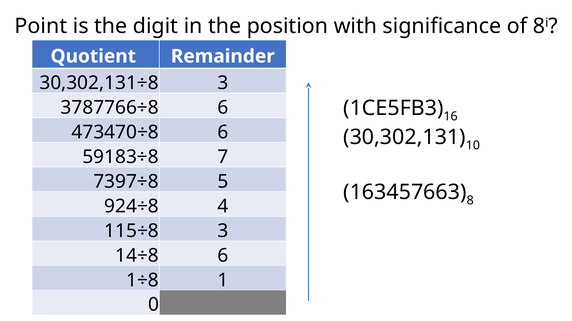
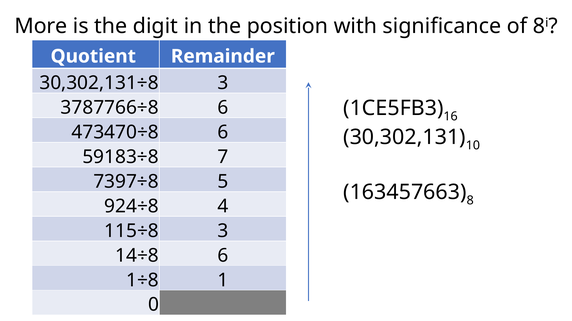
Point: Point -> More
